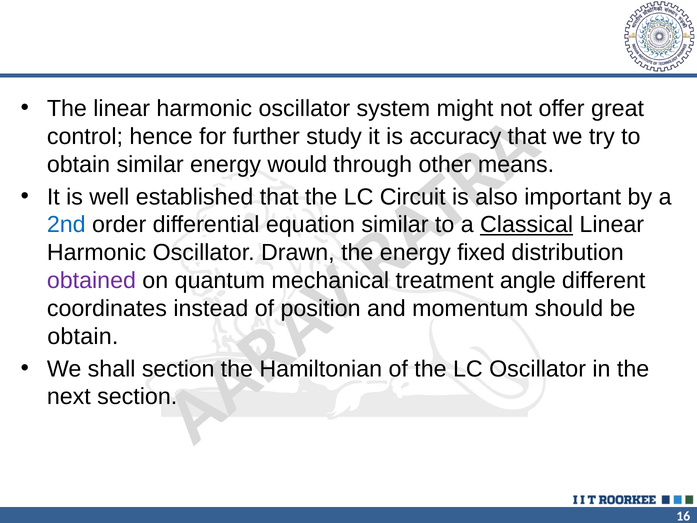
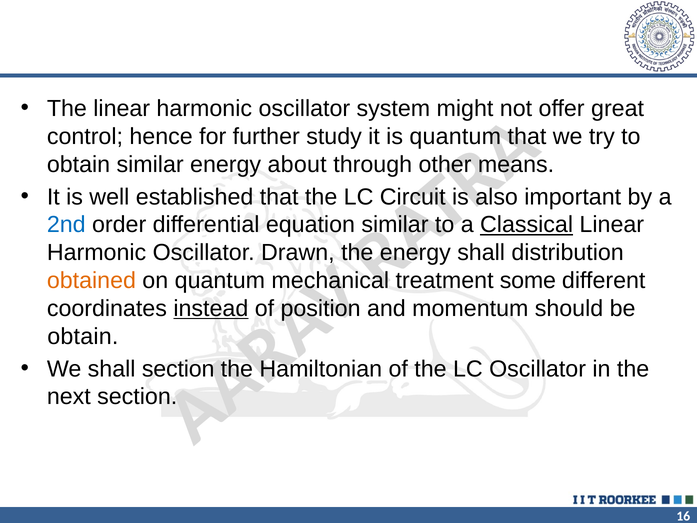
is accuracy: accuracy -> quantum
would: would -> about
fixed at (481, 253): fixed -> shall
obtained colour: purple -> orange
angle: angle -> some
instead underline: none -> present
